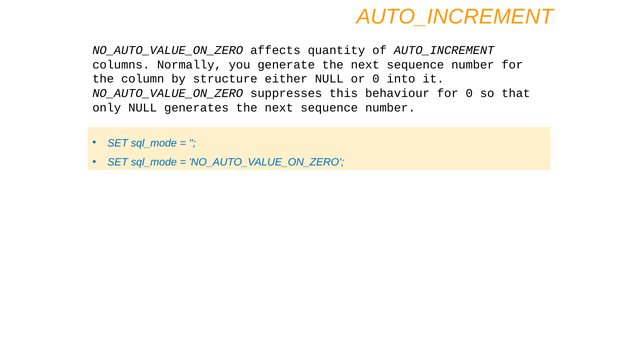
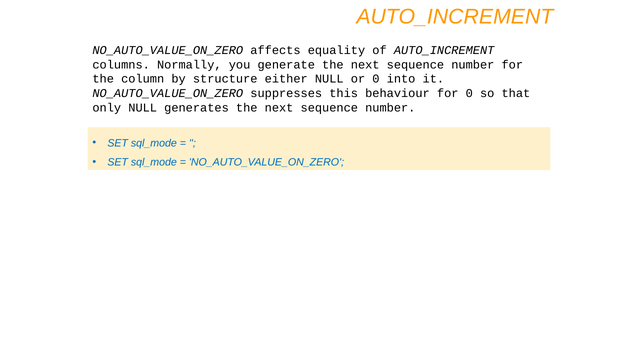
quantity: quantity -> equality
